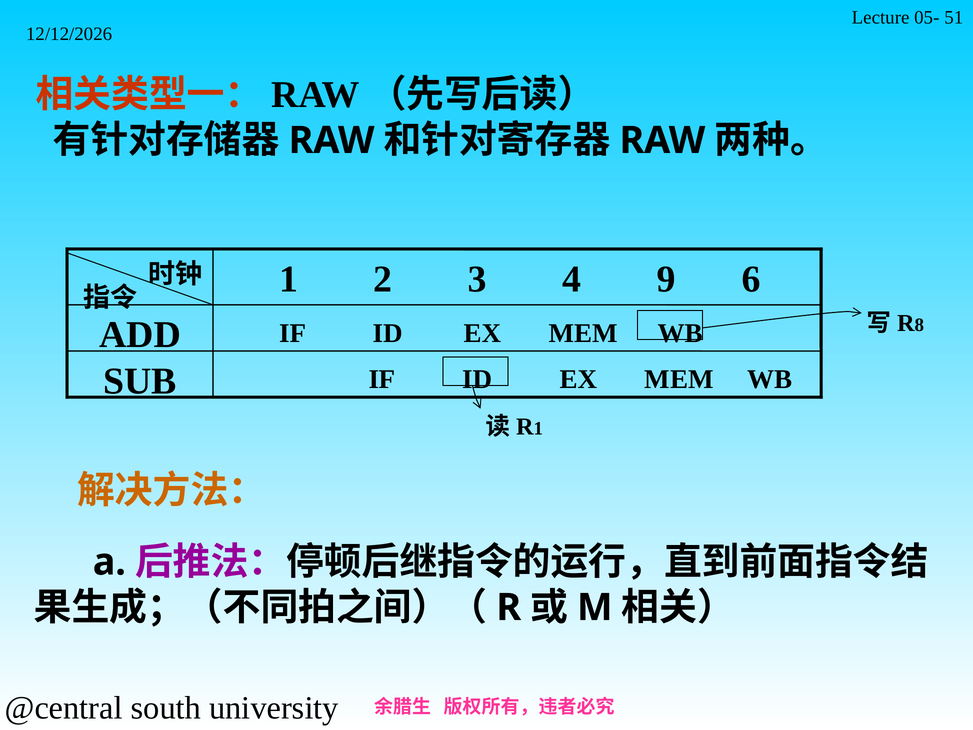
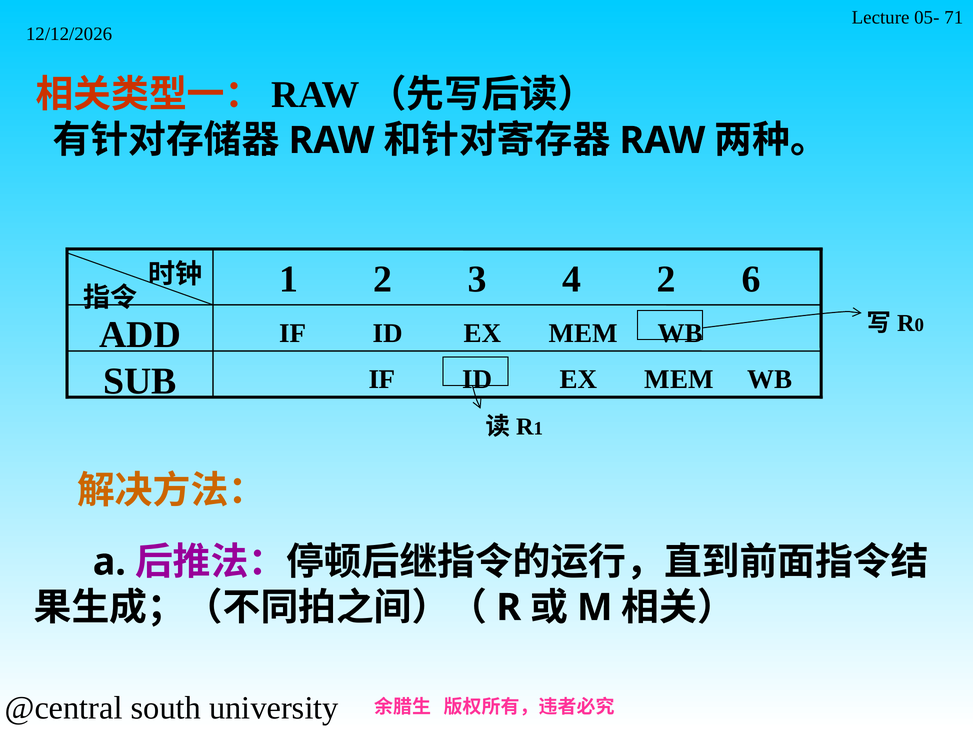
51: 51 -> 71
4 9: 9 -> 2
8: 8 -> 0
